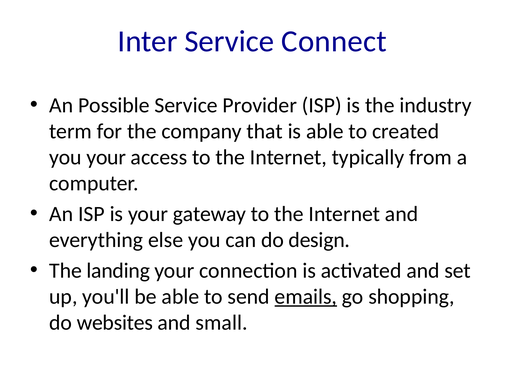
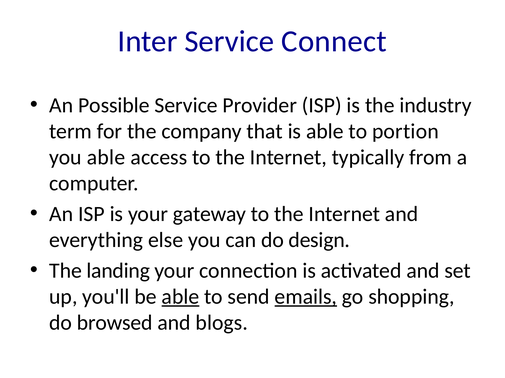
created: created -> portion
you your: your -> able
able at (180, 297) underline: none -> present
websites: websites -> browsed
small: small -> blogs
